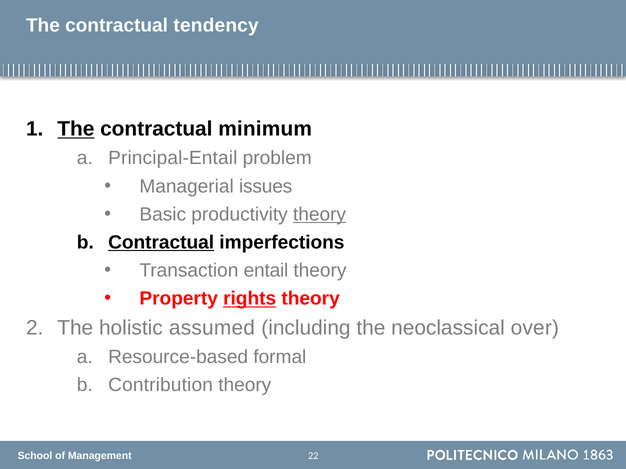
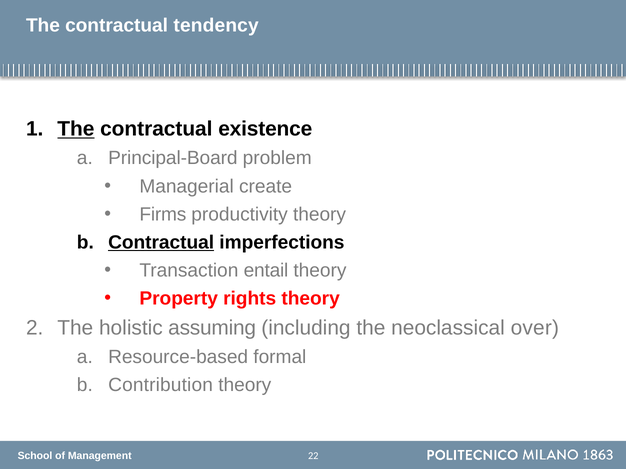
minimum: minimum -> existence
Principal-Entail: Principal-Entail -> Principal-Board
issues: issues -> create
Basic: Basic -> Firms
theory at (320, 215) underline: present -> none
rights underline: present -> none
assumed: assumed -> assuming
